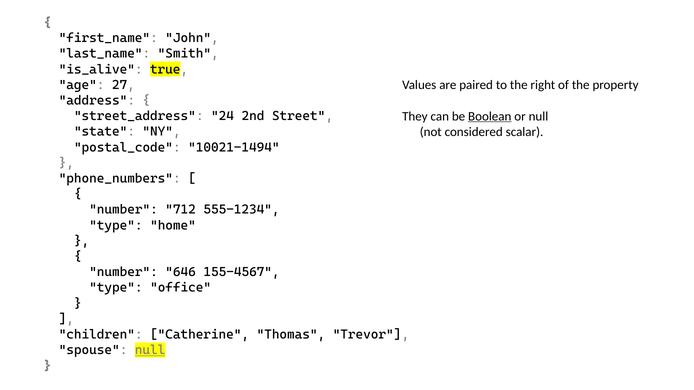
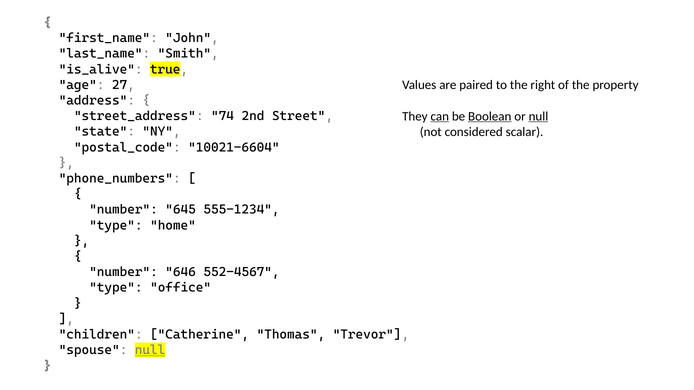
24: 24 -> 74
can underline: none -> present
null at (538, 116) underline: none -> present
10021-1494: 10021-1494 -> 10021-6604
712: 712 -> 645
155-4567: 155-4567 -> 552-4567
